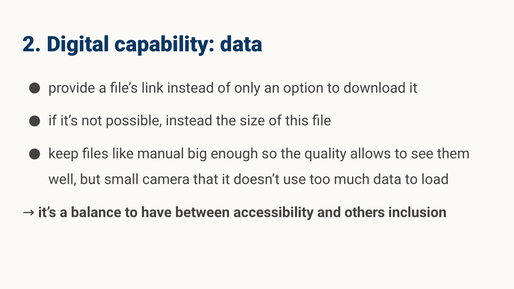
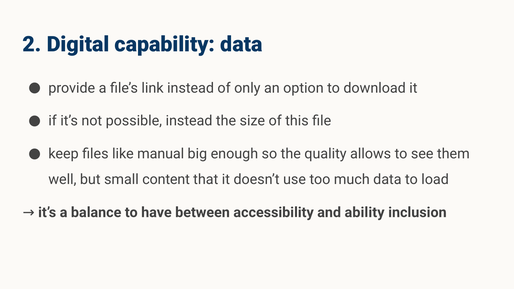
camera: camera -> content
others: others -> ability
